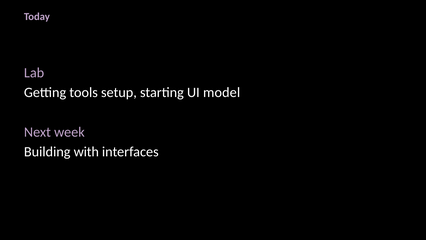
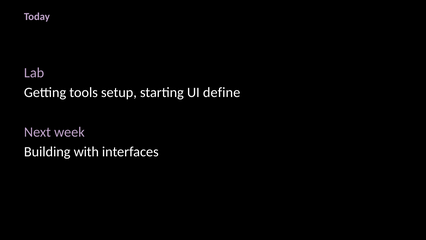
model: model -> define
